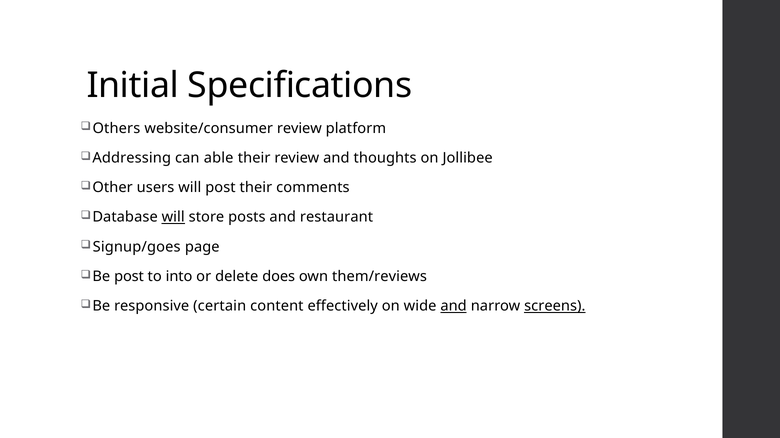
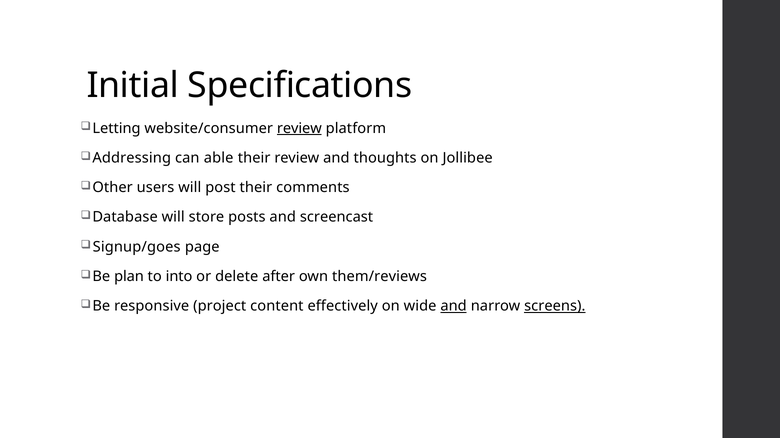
Others: Others -> Letting
review at (299, 128) underline: none -> present
will at (173, 217) underline: present -> none
restaurant: restaurant -> screencast
Be post: post -> plan
does: does -> after
certain: certain -> project
